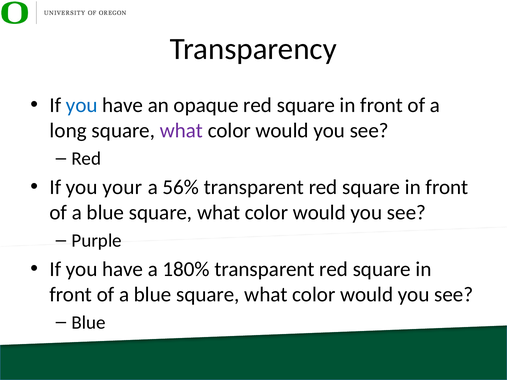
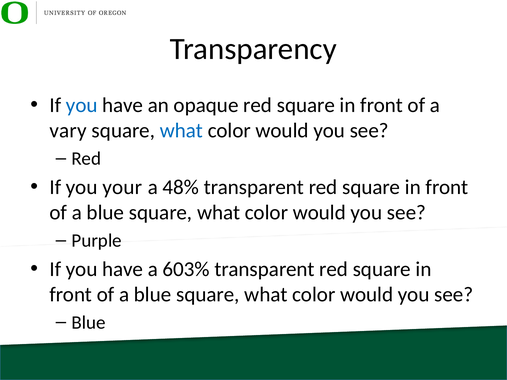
long: long -> vary
what at (181, 131) colour: purple -> blue
56%: 56% -> 48%
180%: 180% -> 603%
